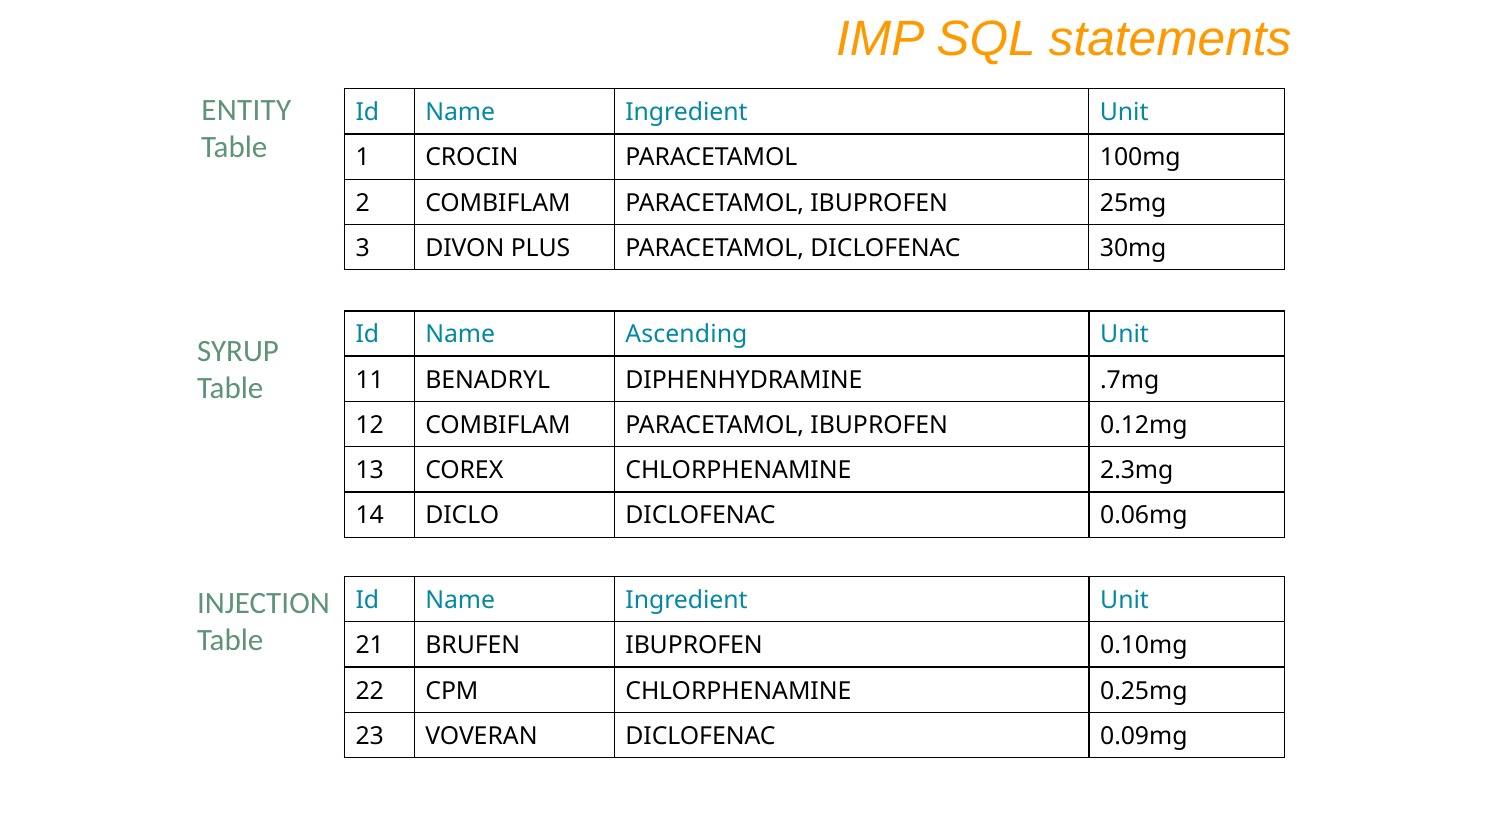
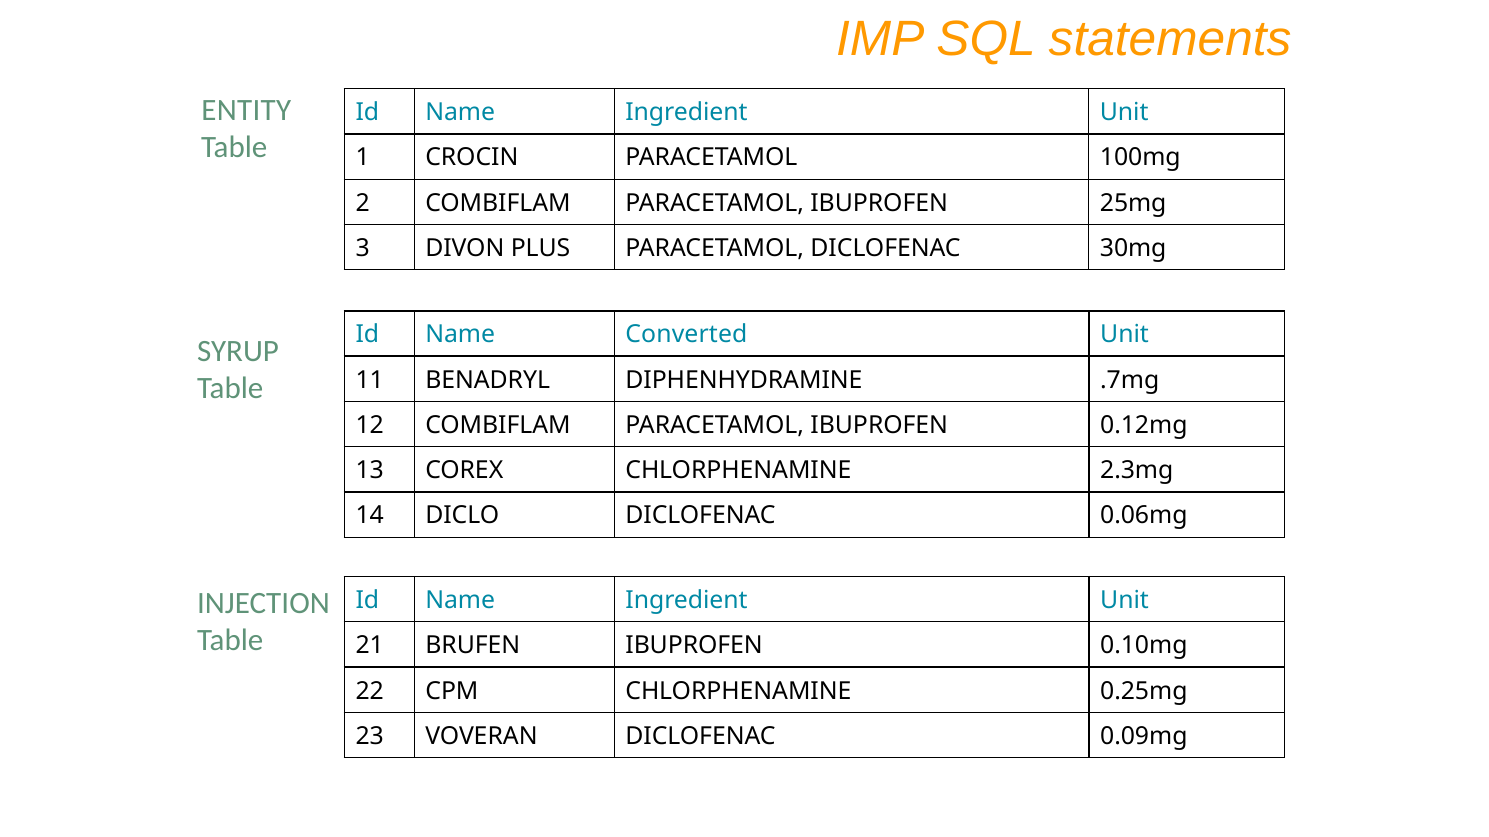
Ascending: Ascending -> Converted
